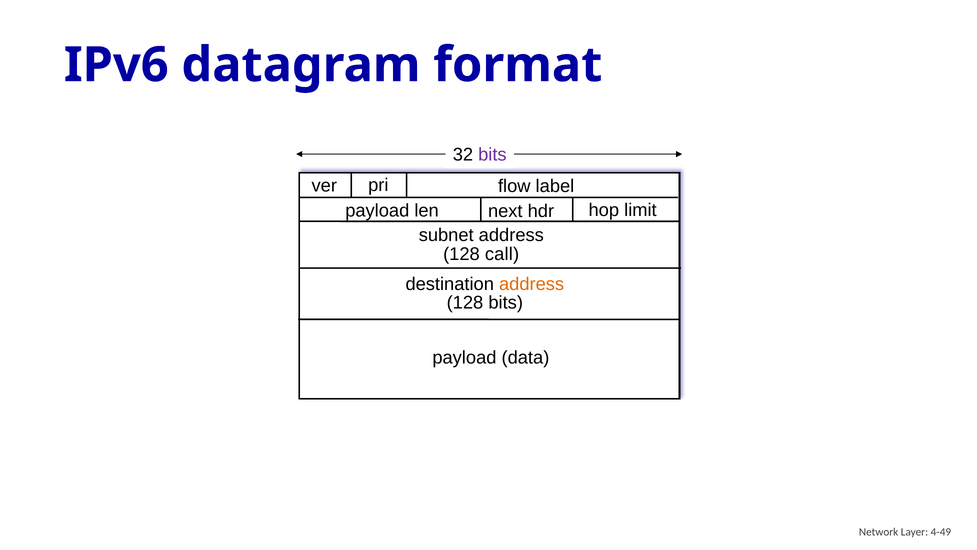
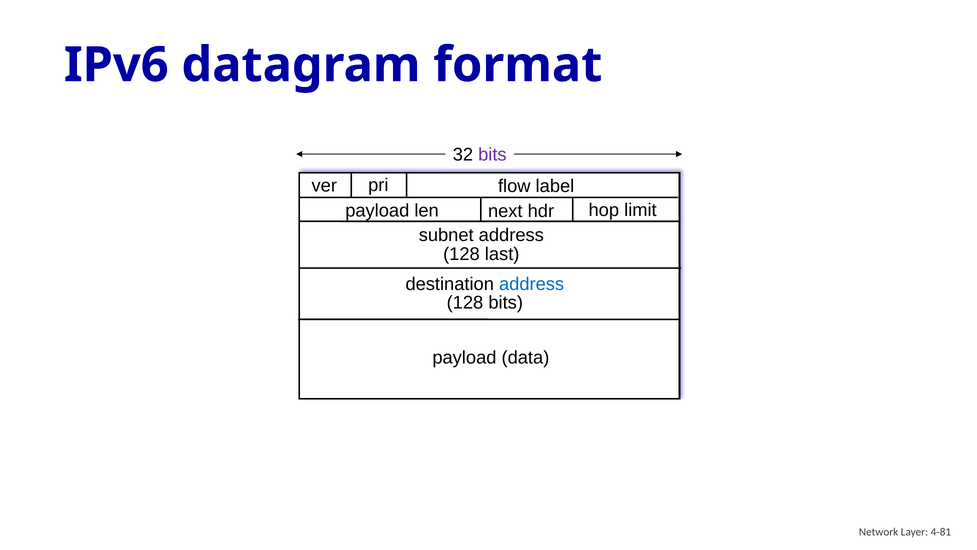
call: call -> last
address at (532, 284) colour: orange -> blue
4-49: 4-49 -> 4-81
